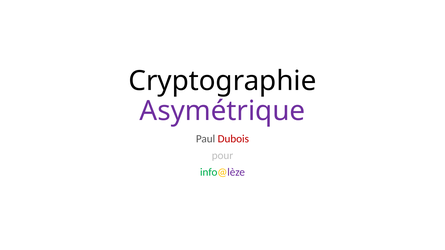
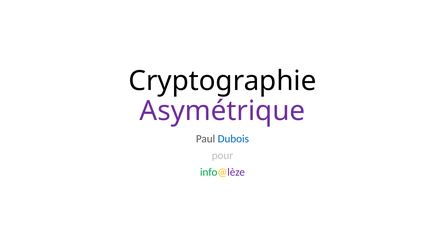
Dubois colour: red -> blue
